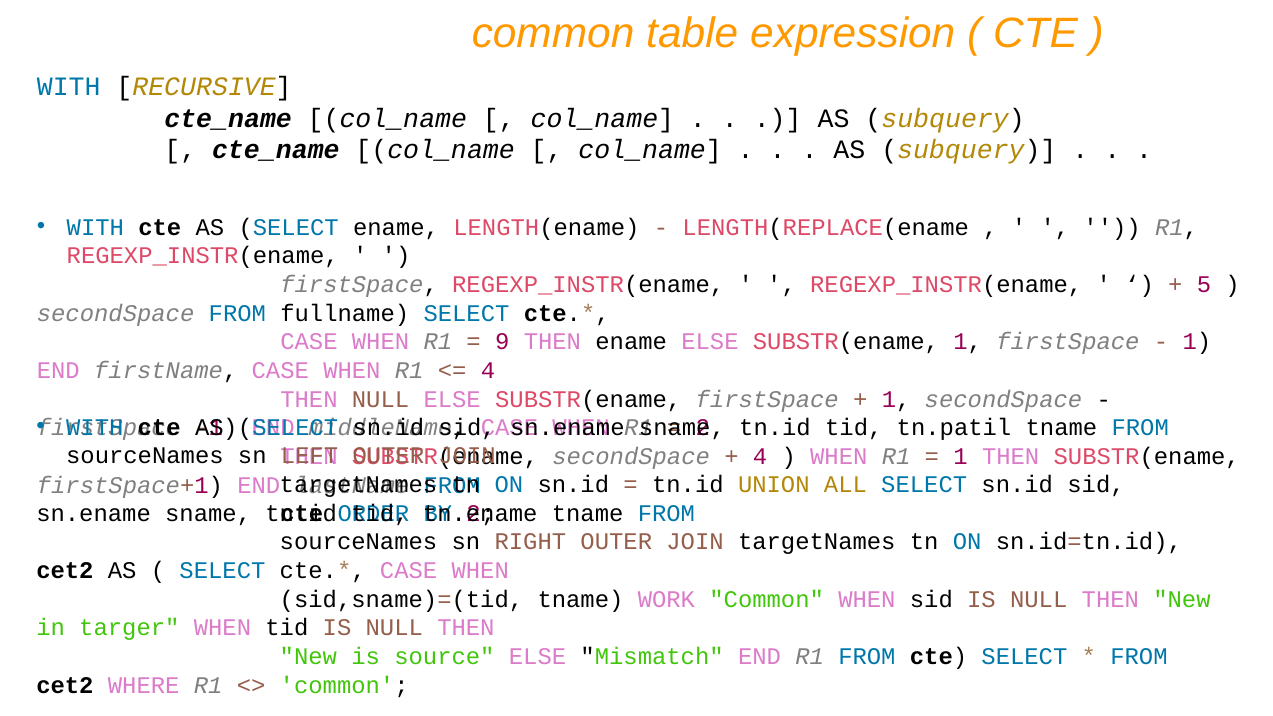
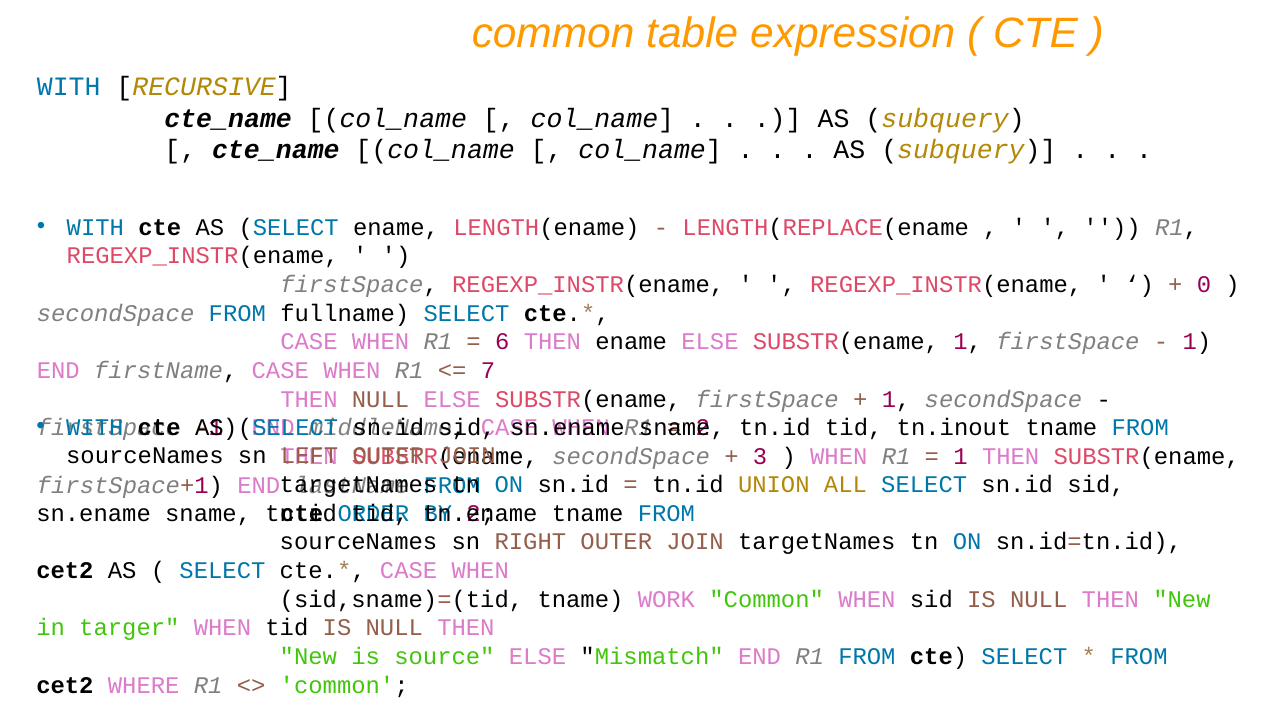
5: 5 -> 0
9: 9 -> 6
4 at (488, 371): 4 -> 7
tn.patil: tn.patil -> tn.inout
4 at (760, 457): 4 -> 3
